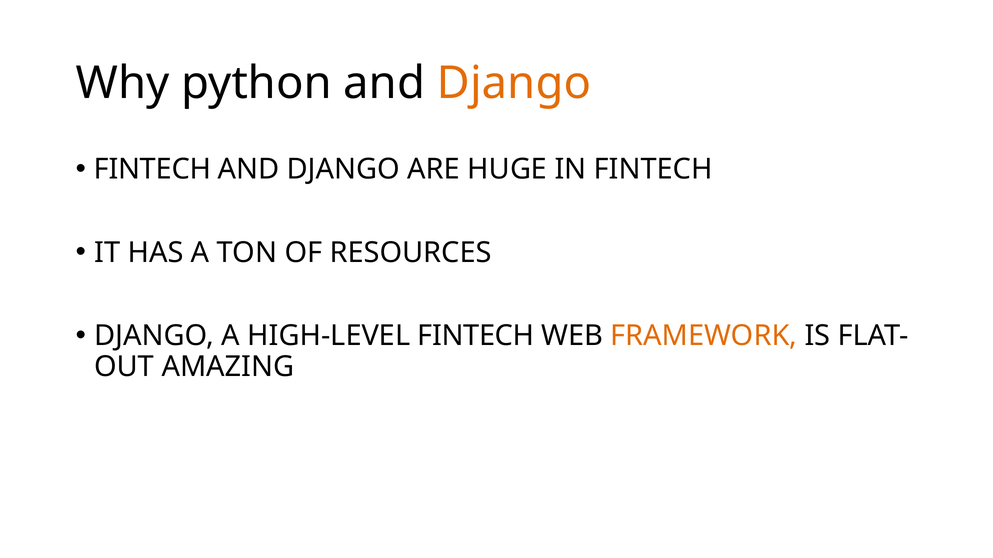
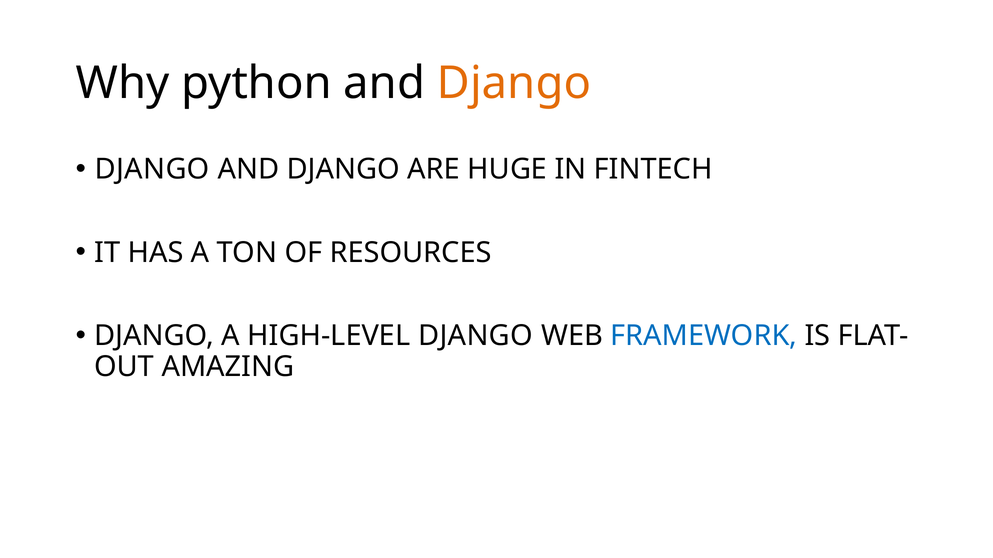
FINTECH at (152, 169): FINTECH -> DJANGO
HIGH-LEVEL FINTECH: FINTECH -> DJANGO
FRAMEWORK colour: orange -> blue
